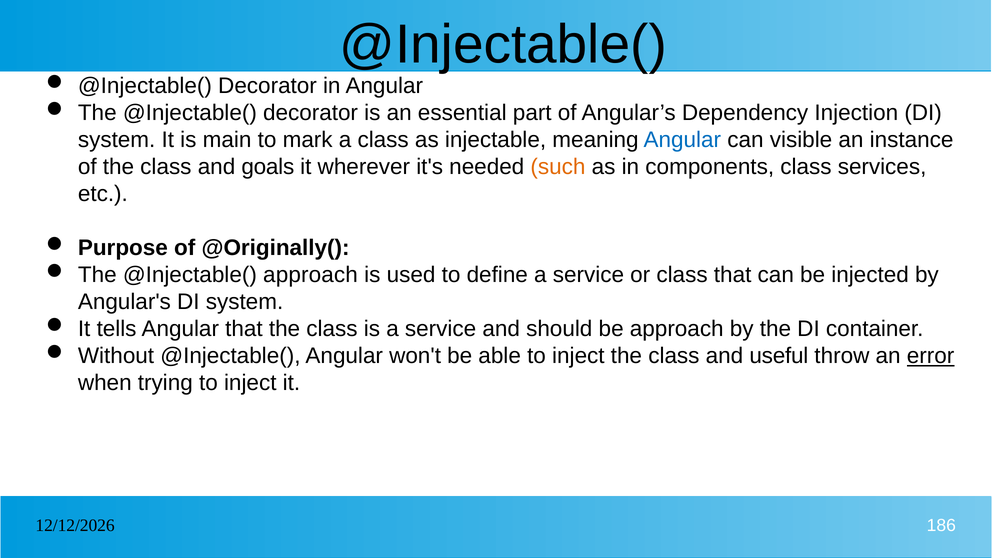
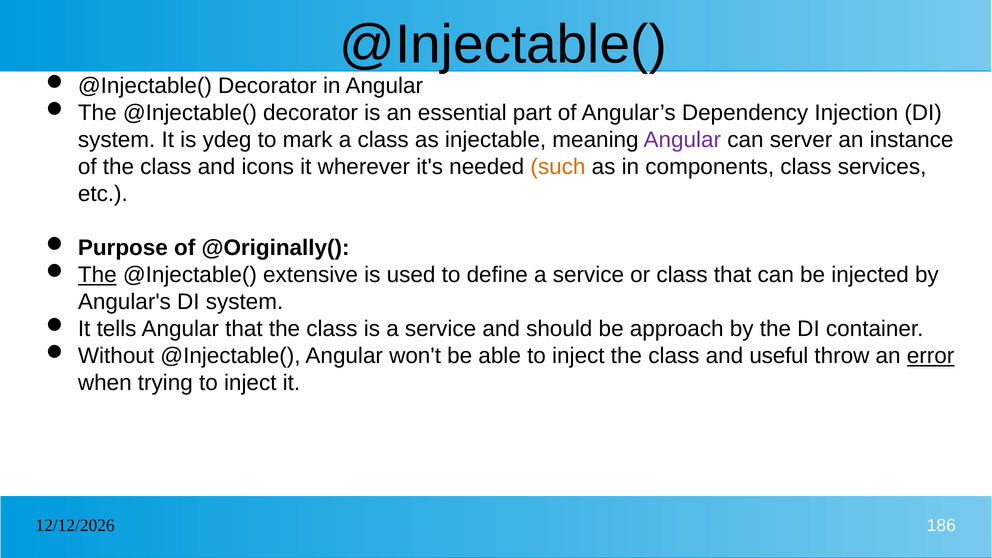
main: main -> ydeg
Angular at (682, 140) colour: blue -> purple
visible: visible -> server
goals: goals -> icons
The at (97, 275) underline: none -> present
@Injectable( approach: approach -> extensive
